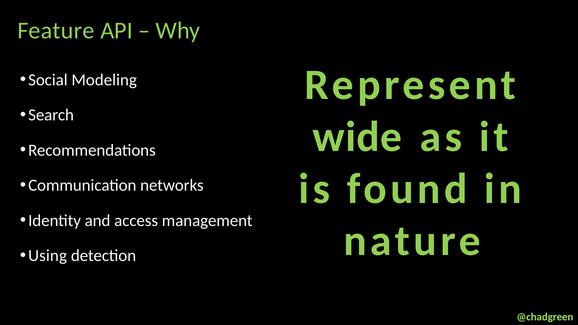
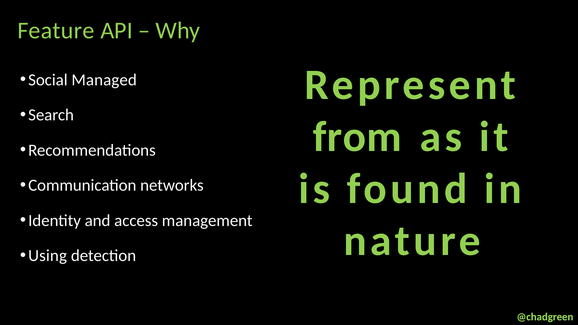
Modeling: Modeling -> Managed
wide: wide -> from
